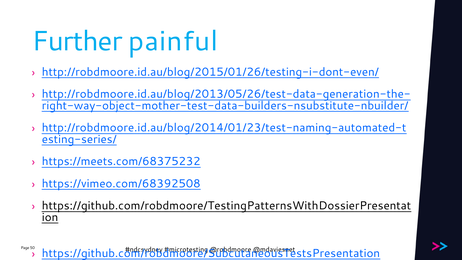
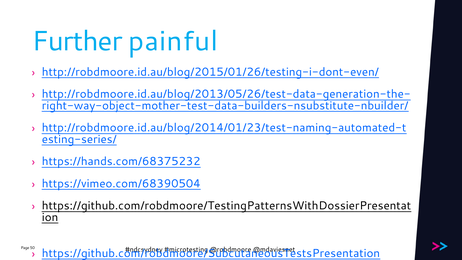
https://meets.com/68375232: https://meets.com/68375232 -> https://hands.com/68375232
https://vimeo.com/68392508: https://vimeo.com/68392508 -> https://vimeo.com/68390504
